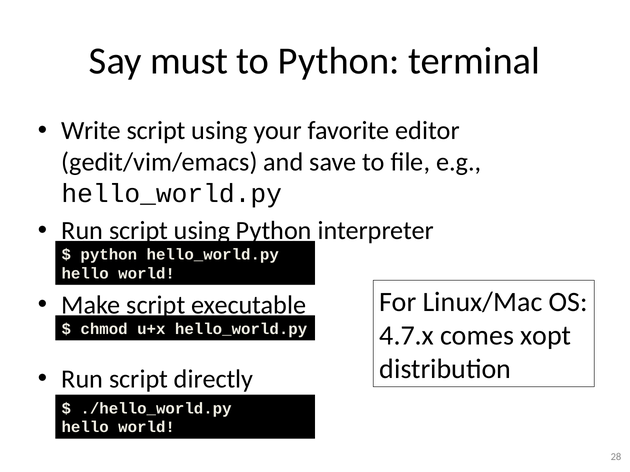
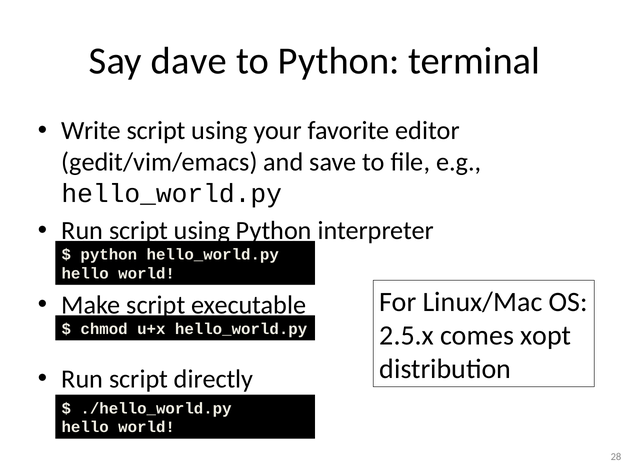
must: must -> dave
4.7.x: 4.7.x -> 2.5.x
